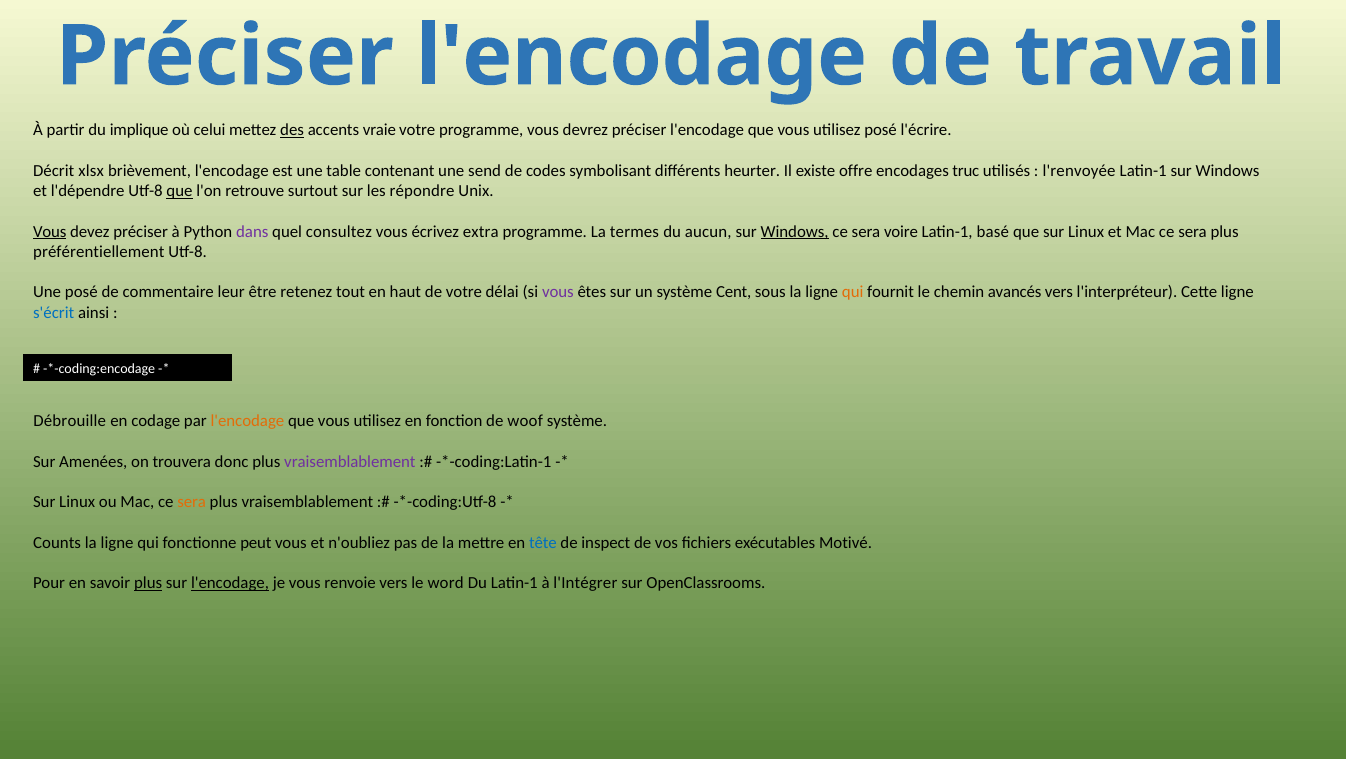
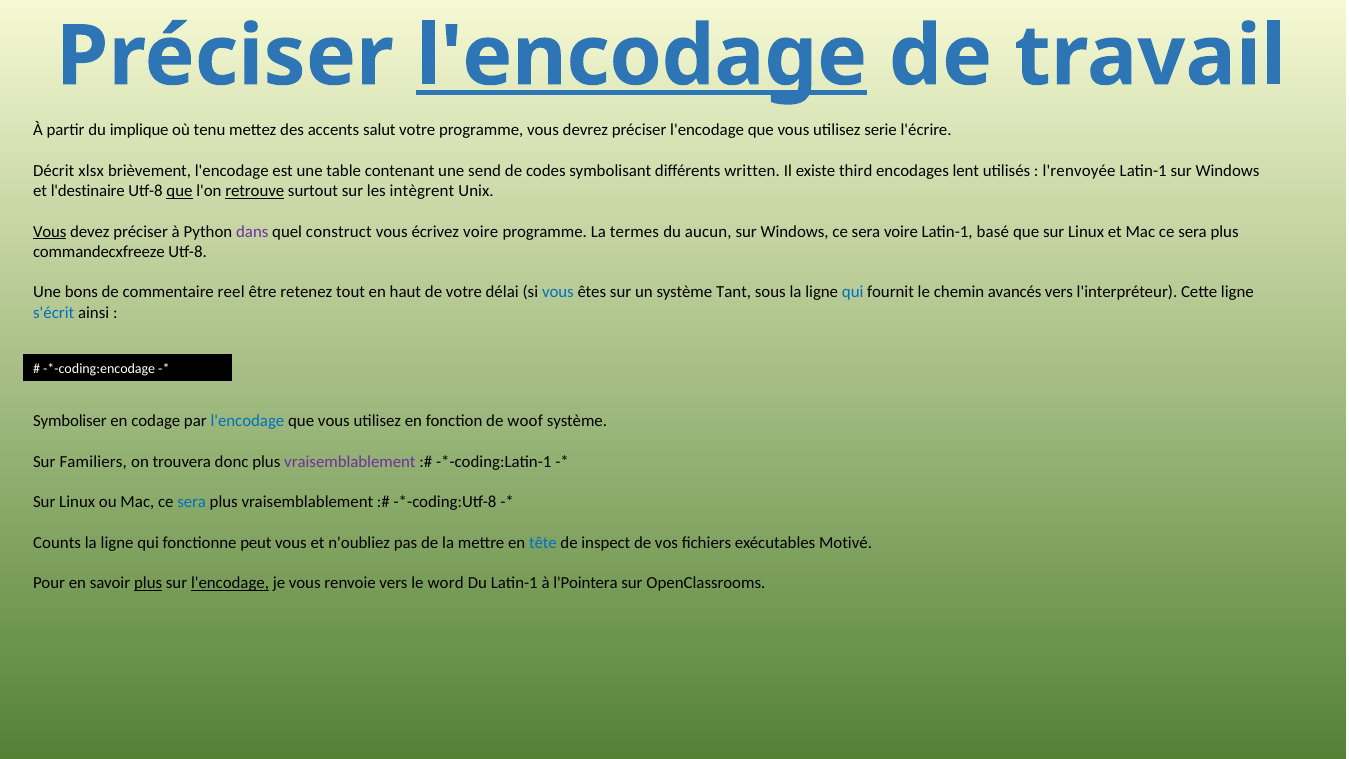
l'encodage at (641, 57) underline: none -> present
celui: celui -> tenu
des underline: present -> none
vraie: vraie -> salut
utilisez posé: posé -> serie
heurter: heurter -> written
offre: offre -> third
truc: truc -> lent
l'dépendre: l'dépendre -> l'destinaire
retrouve underline: none -> present
répondre: répondre -> intègrent
consultez: consultez -> construct
écrivez extra: extra -> voire
Windows at (795, 232) underline: present -> none
préférentiellement: préférentiellement -> commandecxfreeze
Une posé: posé -> bons
leur: leur -> reel
vous at (558, 292) colour: purple -> blue
Cent: Cent -> Tant
qui at (853, 292) colour: orange -> blue
Débrouille: Débrouille -> Symboliser
l'encodage at (247, 421) colour: orange -> blue
Amenées: Amenées -> Familiers
sera at (192, 502) colour: orange -> blue
l'Intégrer: l'Intégrer -> l'Pointera
